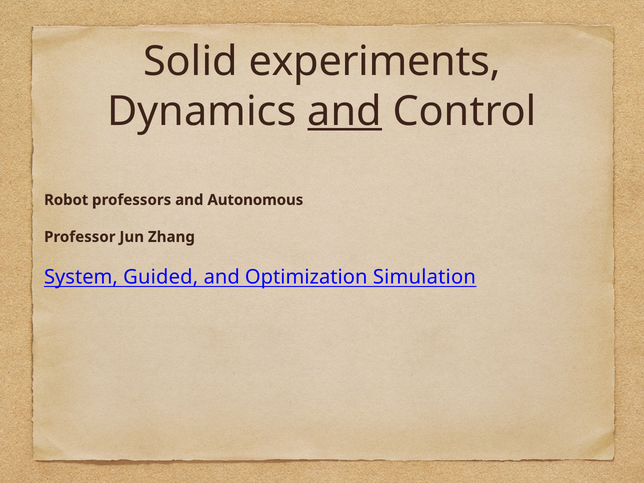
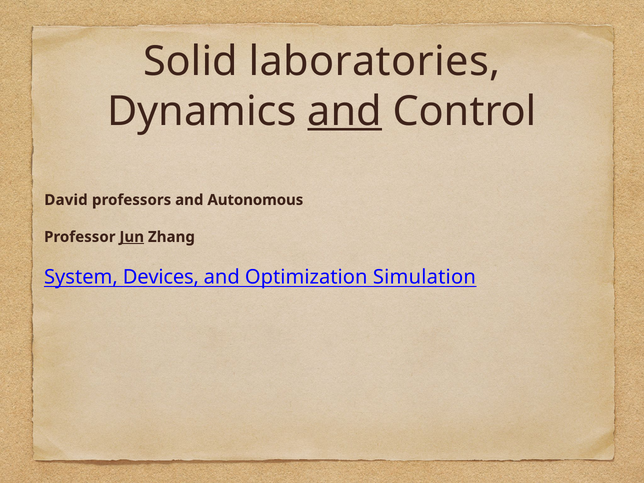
experiments: experiments -> laboratories
Robot: Robot -> David
Jun underline: none -> present
Guided: Guided -> Devices
